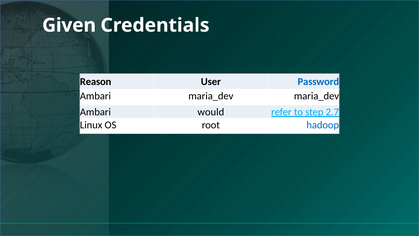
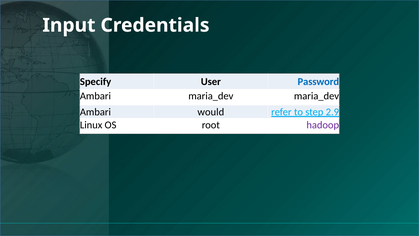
Given: Given -> Input
Reason: Reason -> Specify
2.7: 2.7 -> 2.9
hadoop colour: blue -> purple
